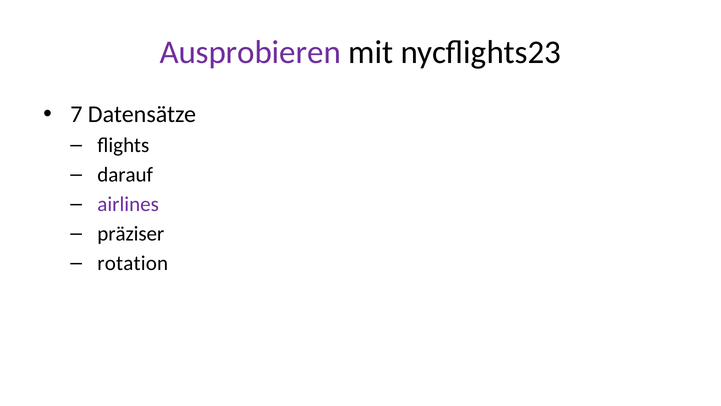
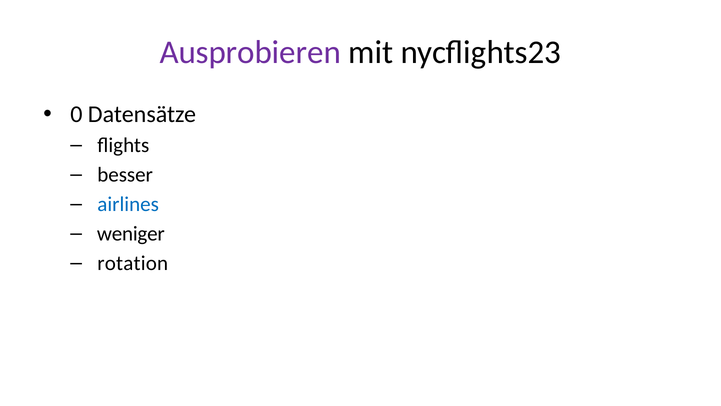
7: 7 -> 0
darauf: darauf -> besser
airlines colour: purple -> blue
präziser: präziser -> weniger
